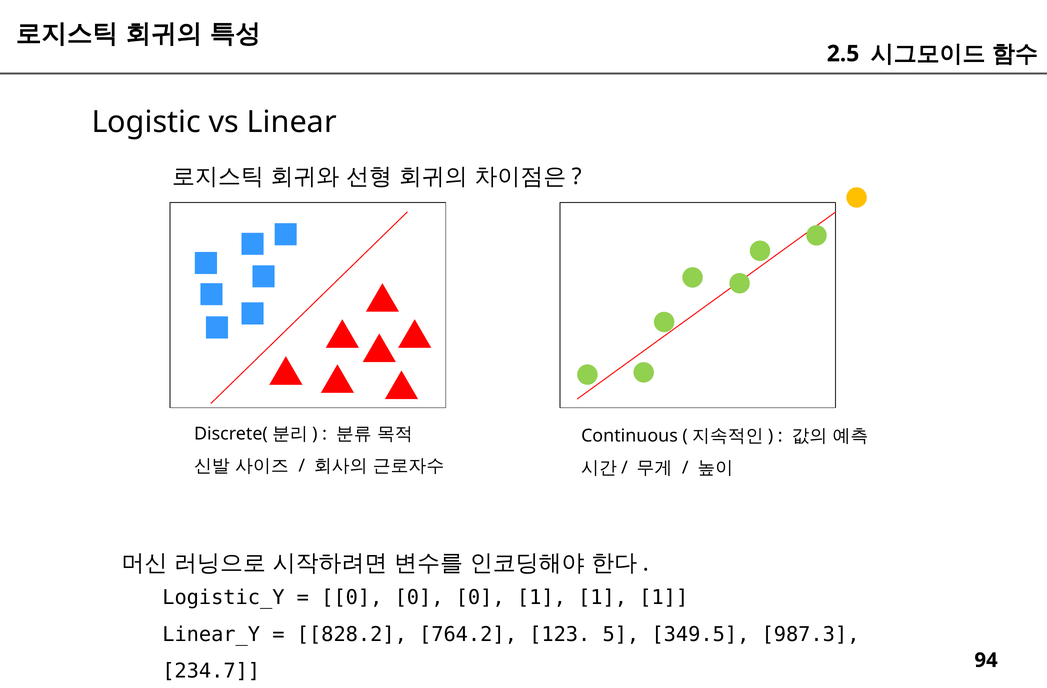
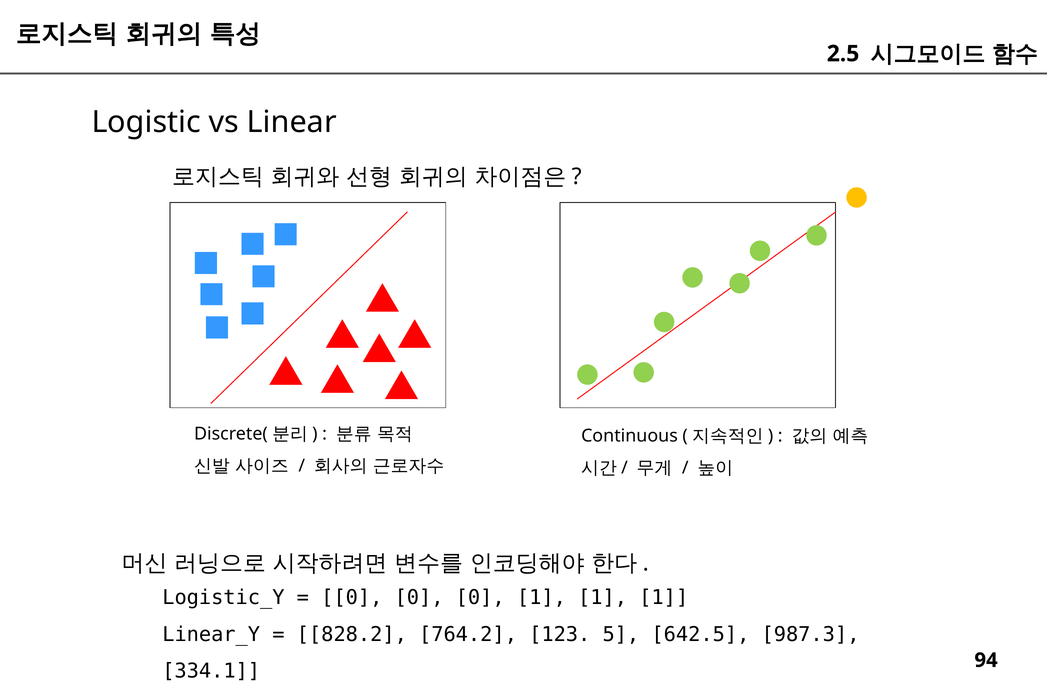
349.5: 349.5 -> 642.5
234.7: 234.7 -> 334.1
